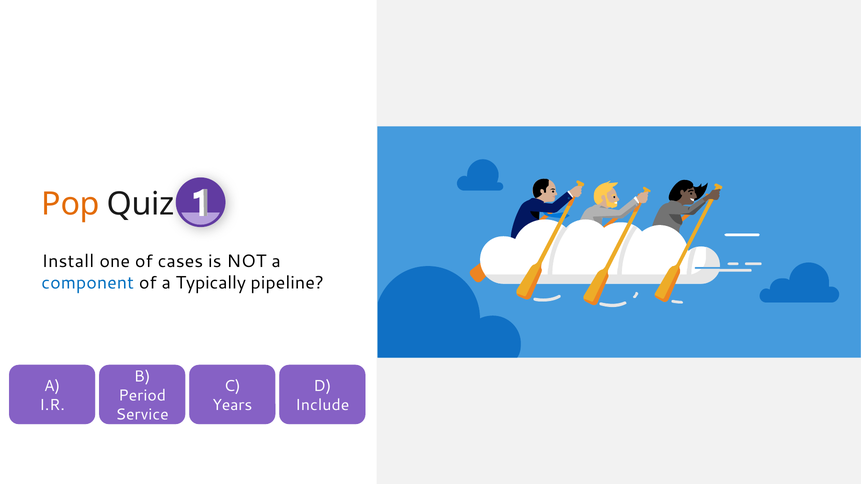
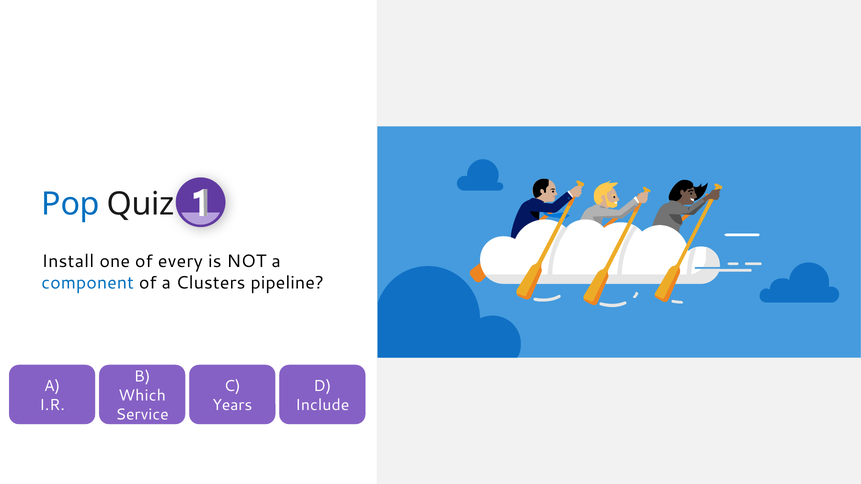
Pop colour: orange -> blue
cases: cases -> every
Typically: Typically -> Clusters
Period: Period -> Which
